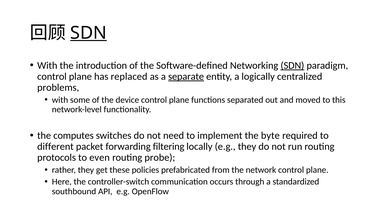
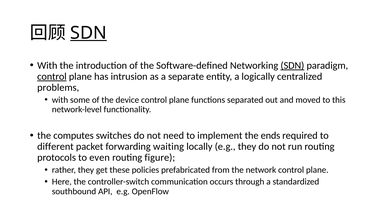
control at (52, 77) underline: none -> present
replaced: replaced -> intrusion
separate underline: present -> none
byte: byte -> ends
filtering: filtering -> waiting
probe: probe -> figure
